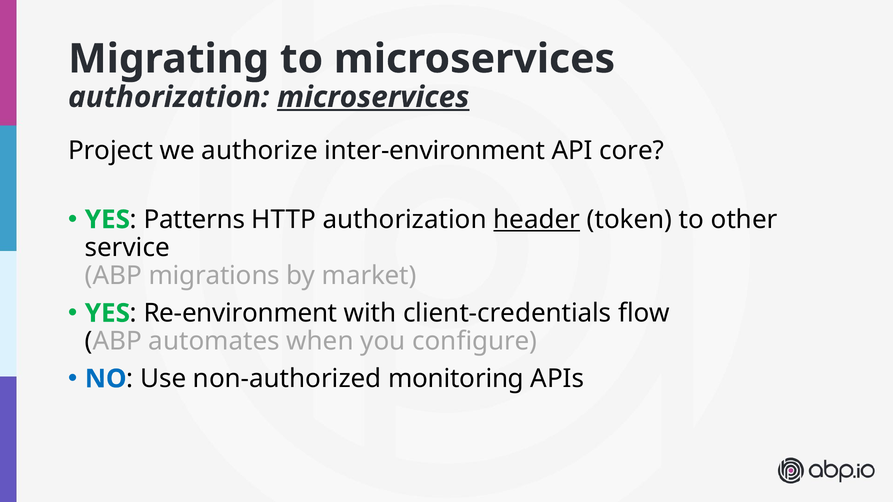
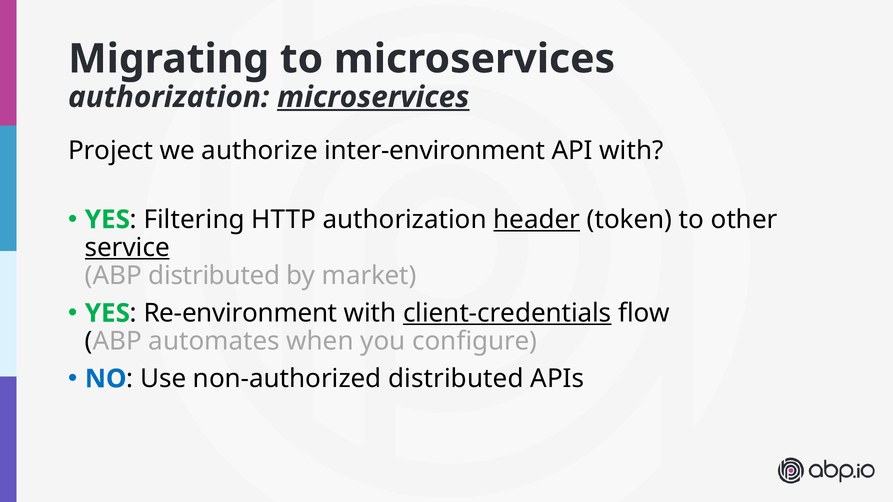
API core: core -> with
Patterns: Patterns -> Filtering
service underline: none -> present
ABP migrations: migrations -> distributed
client-credentials underline: none -> present
non-authorized monitoring: monitoring -> distributed
